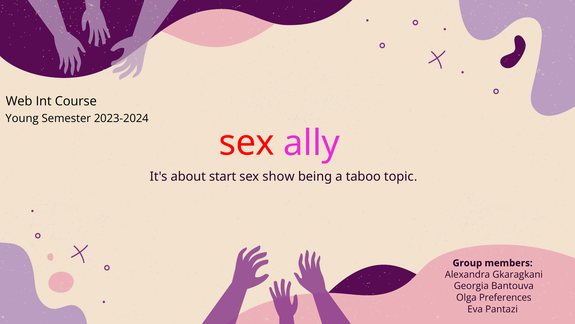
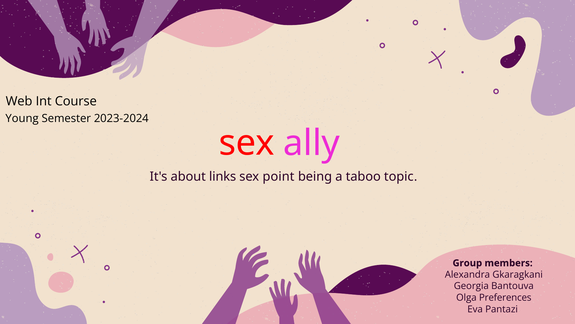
start: start -> links
show: show -> point
